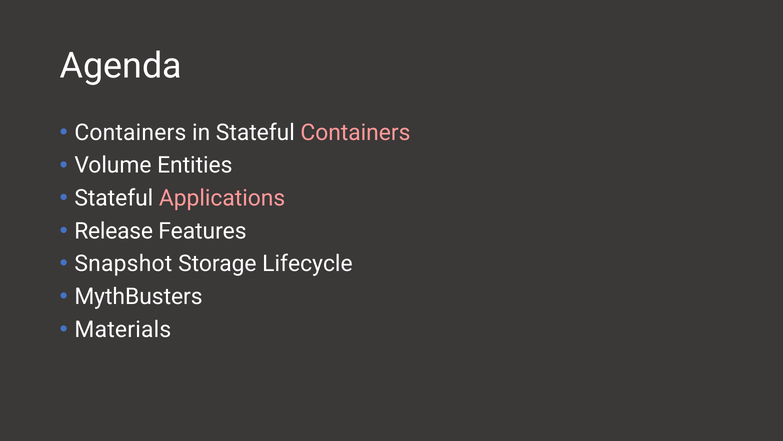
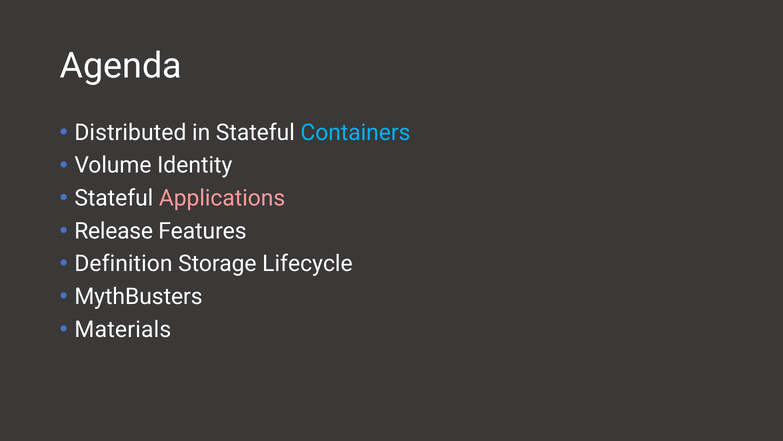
Containers at (130, 132): Containers -> Distributed
Containers at (355, 132) colour: pink -> light blue
Entities: Entities -> Identity
Snapshot: Snapshot -> Definition
